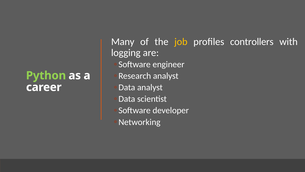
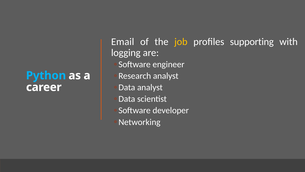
Many: Many -> Email
controllers: controllers -> supporting
Python colour: light green -> light blue
